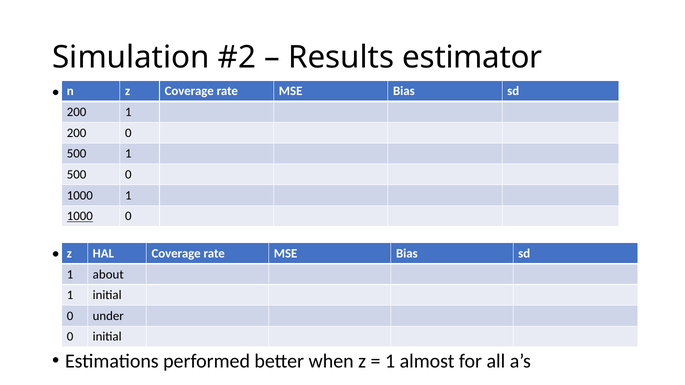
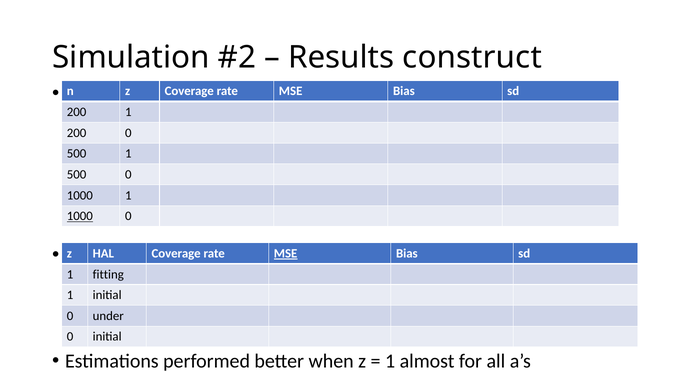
estimator: estimator -> construct
MSE at (286, 254) underline: none -> present
about: about -> fitting
